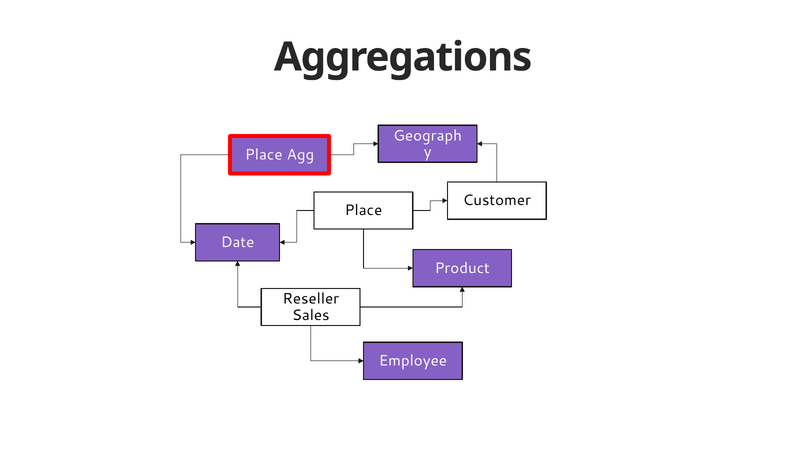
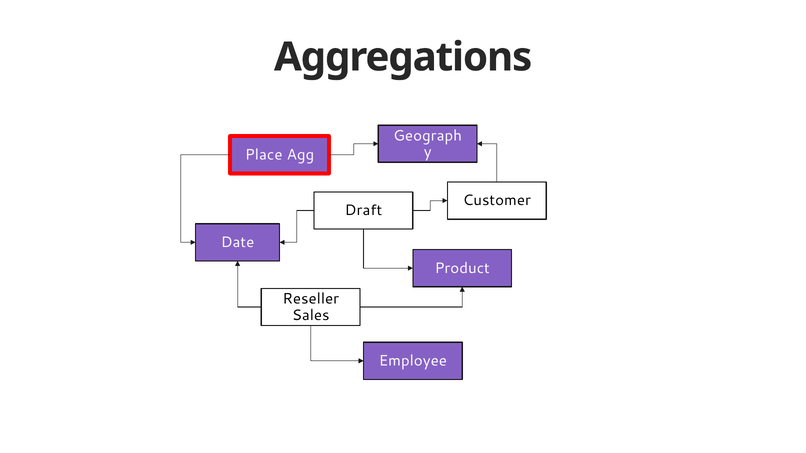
Place at (363, 211): Place -> Draft
